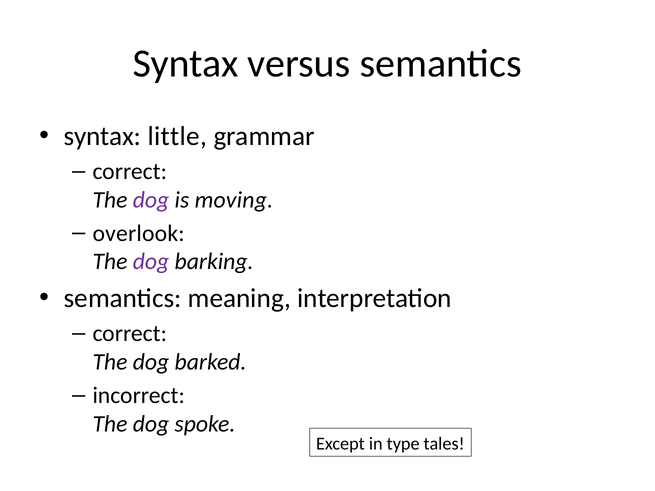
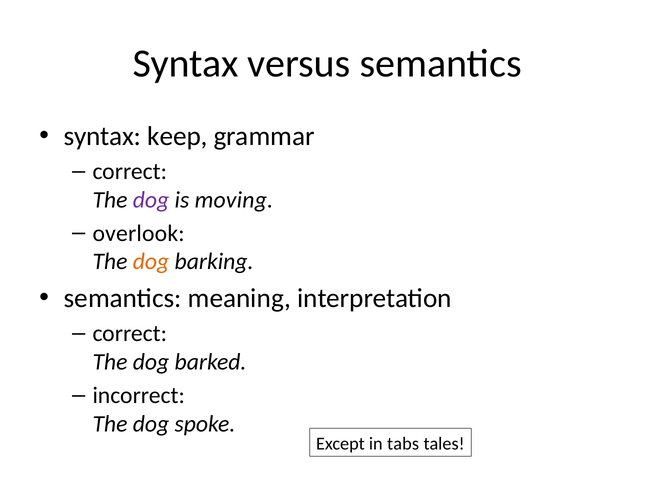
little: little -> keep
dog at (151, 262) colour: purple -> orange
type: type -> tabs
